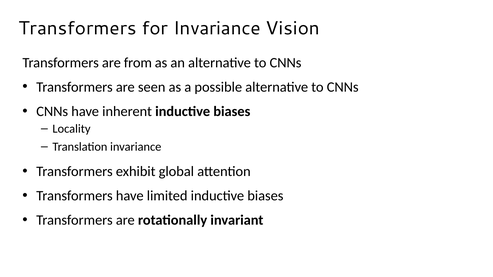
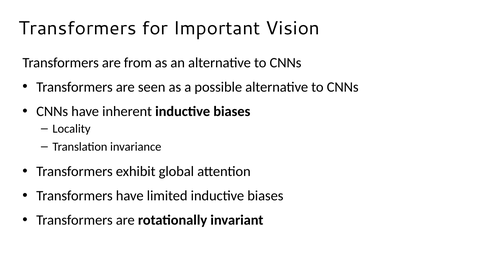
for Invariance: Invariance -> Important
